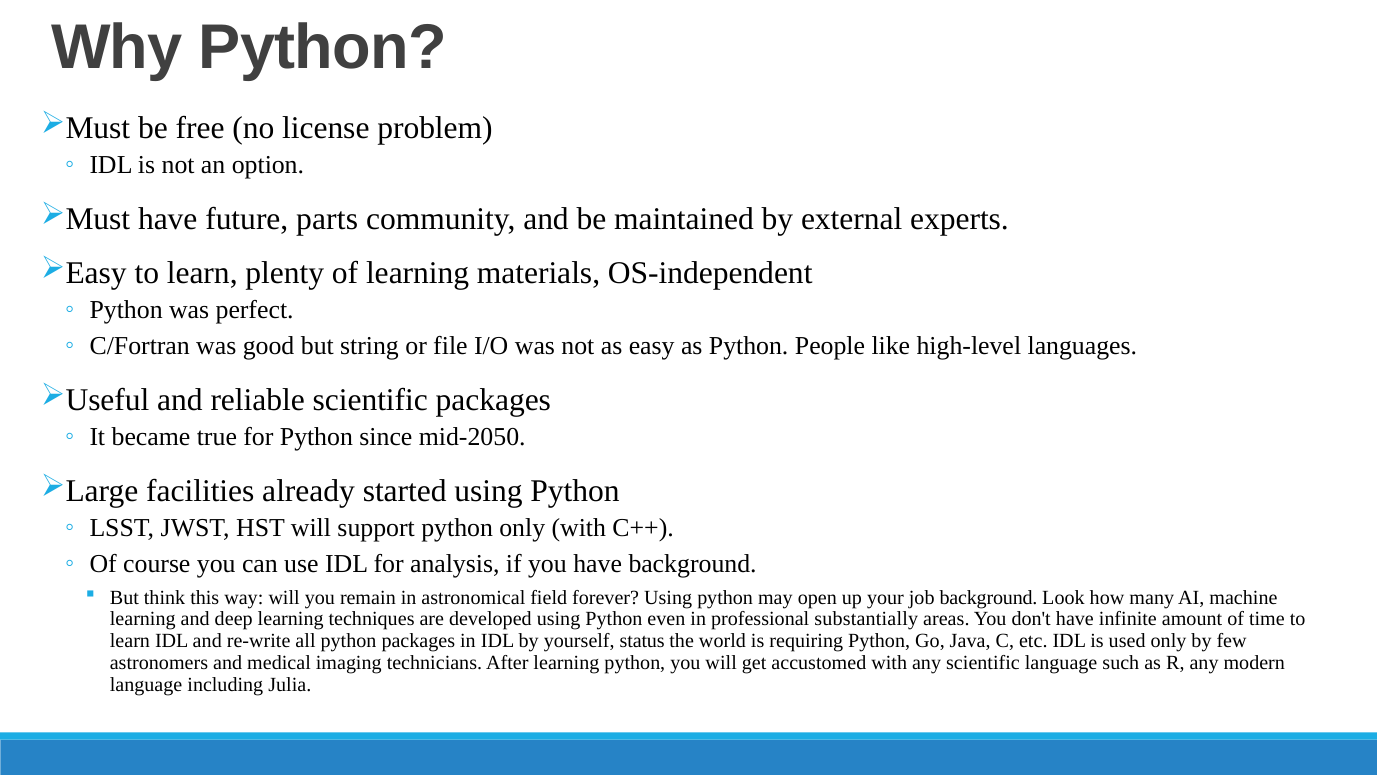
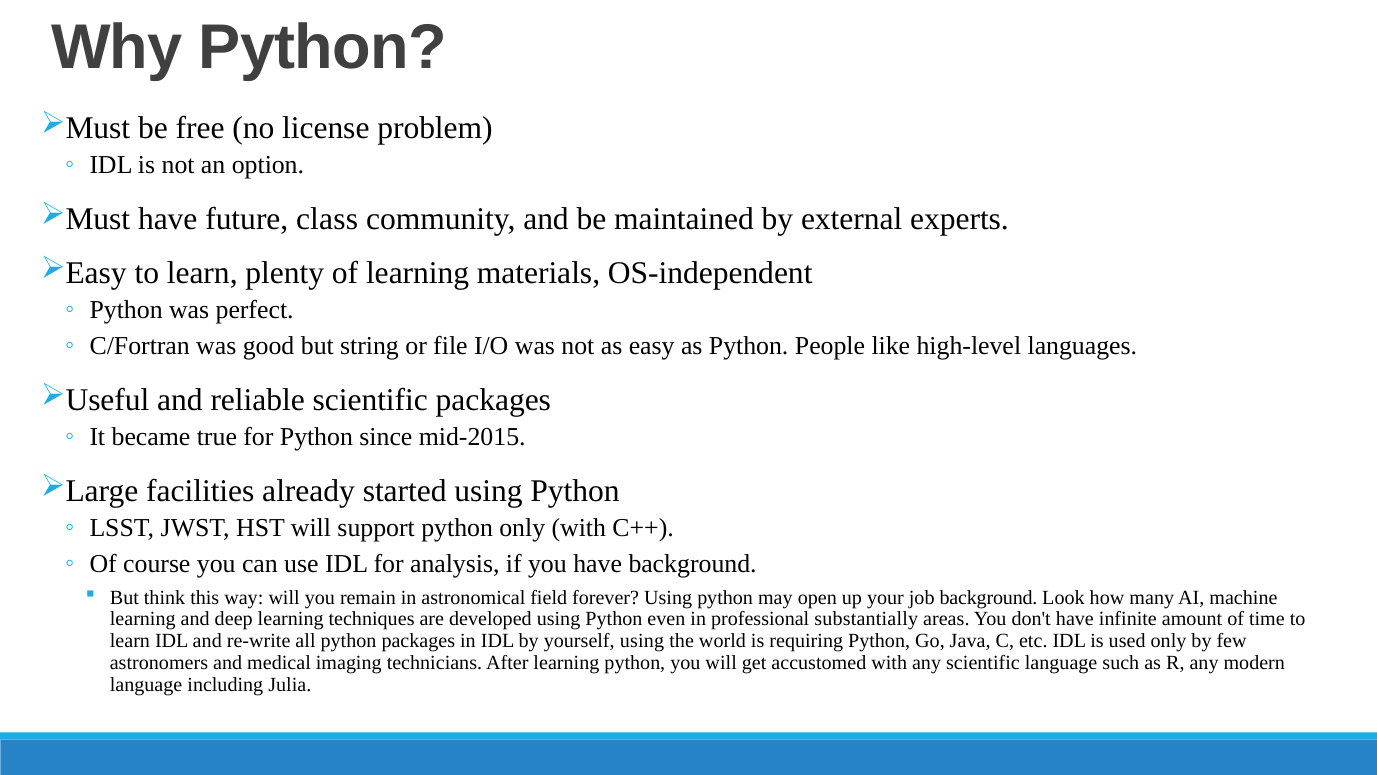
parts: parts -> class
mid-2050: mid-2050 -> mid-2015
yourself status: status -> using
